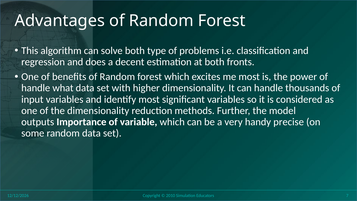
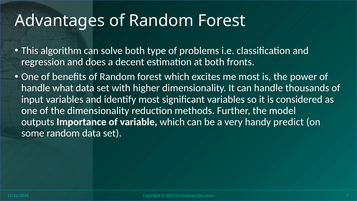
precise: precise -> predict
